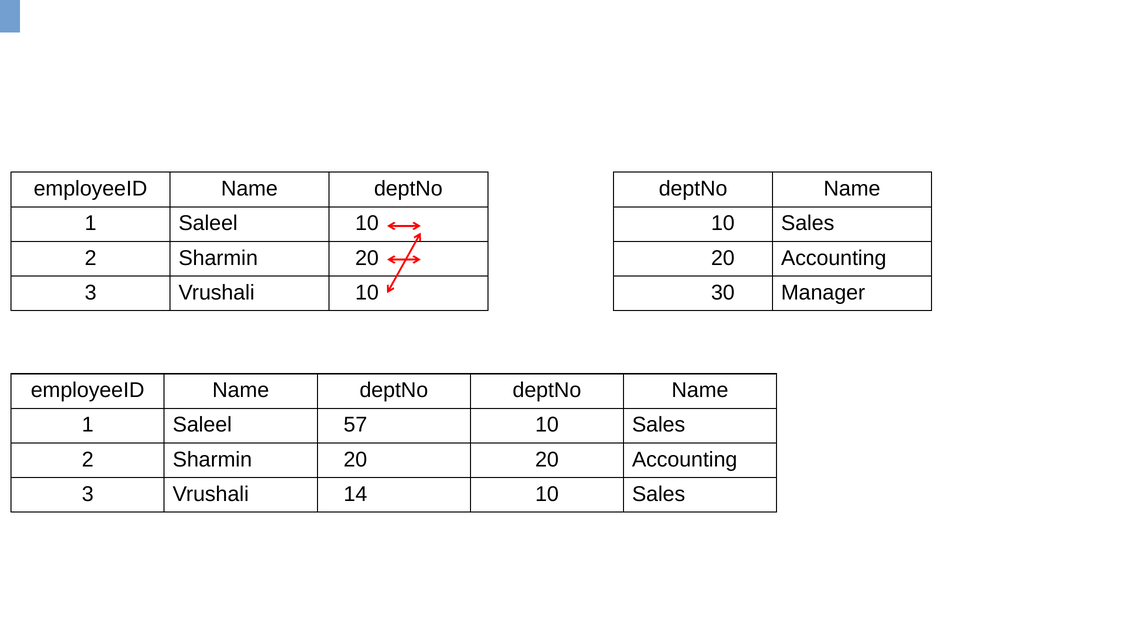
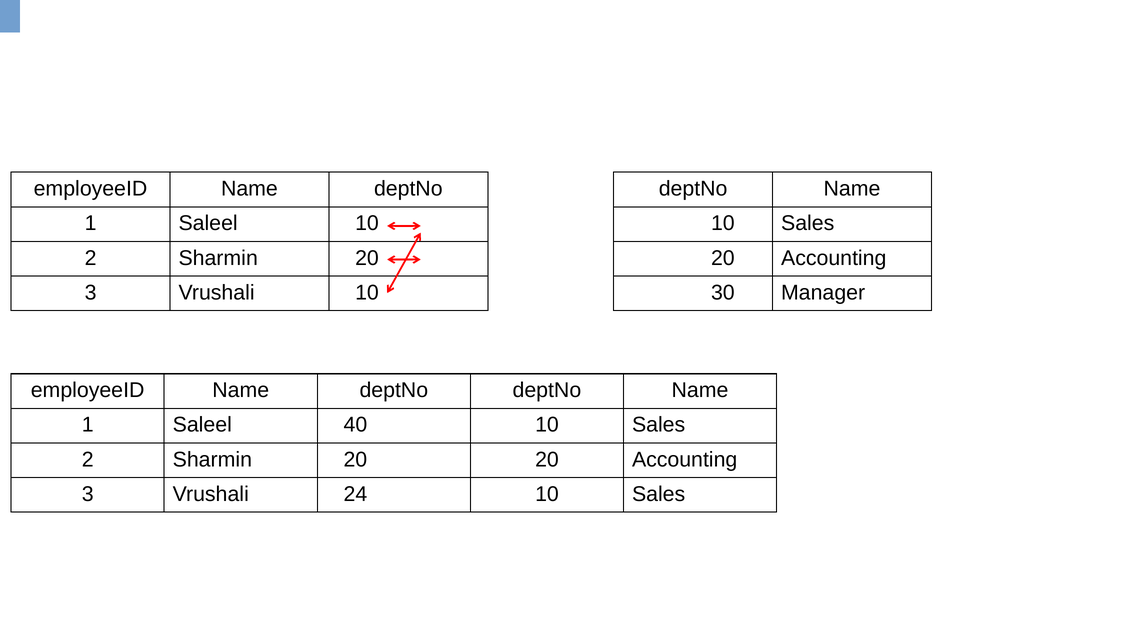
57: 57 -> 40
14: 14 -> 24
